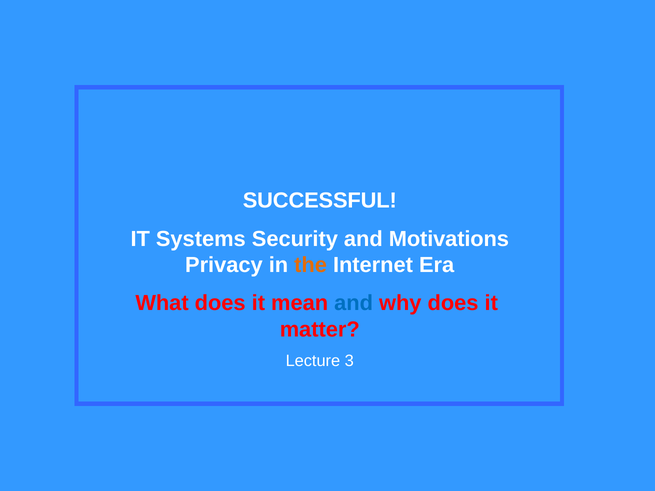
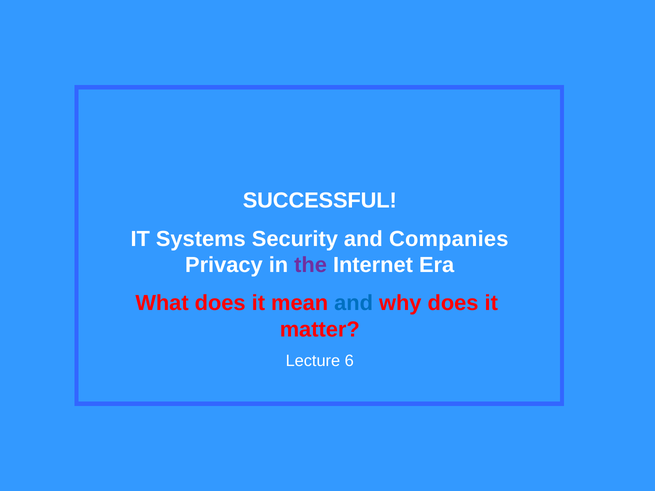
Motivations: Motivations -> Companies
the colour: orange -> purple
3: 3 -> 6
